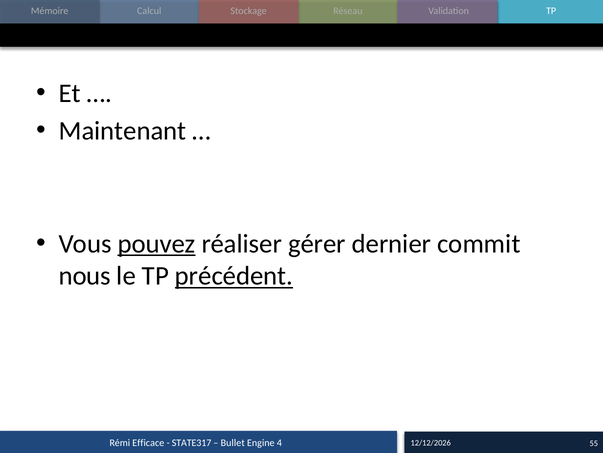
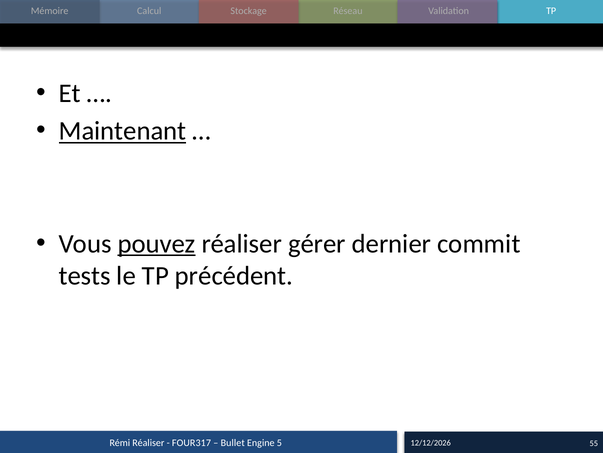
Maintenant underline: none -> present
nous: nous -> tests
précédent underline: present -> none
Rémi Efficace: Efficace -> Réaliser
STATE317: STATE317 -> FOUR317
4: 4 -> 5
